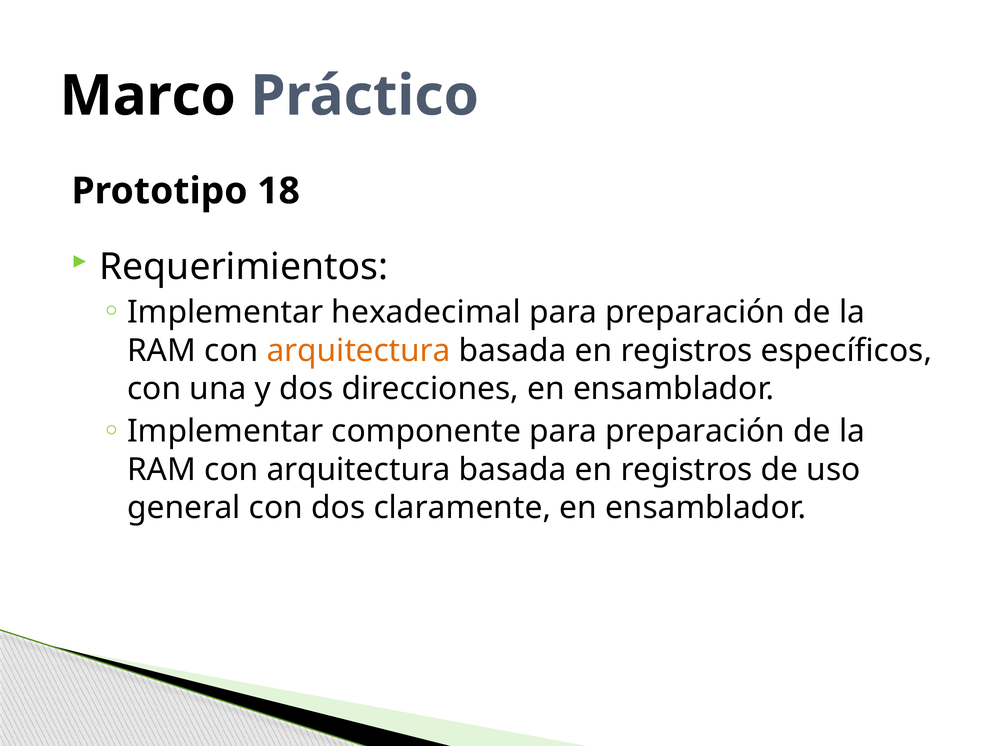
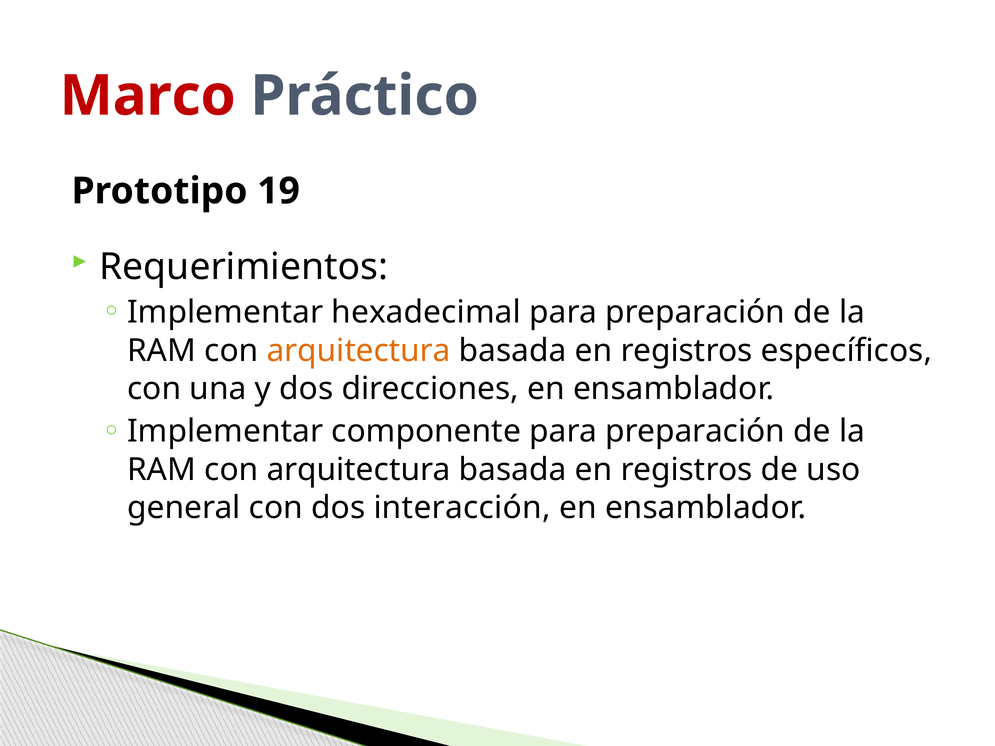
Marco colour: black -> red
18: 18 -> 19
claramente: claramente -> interacción
